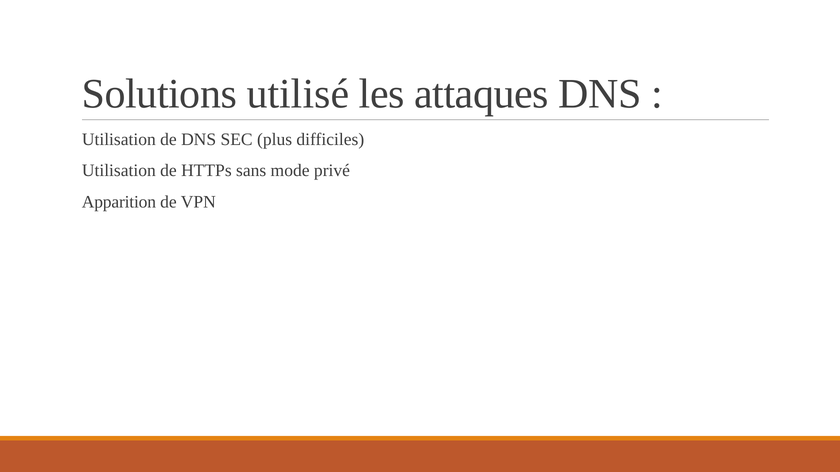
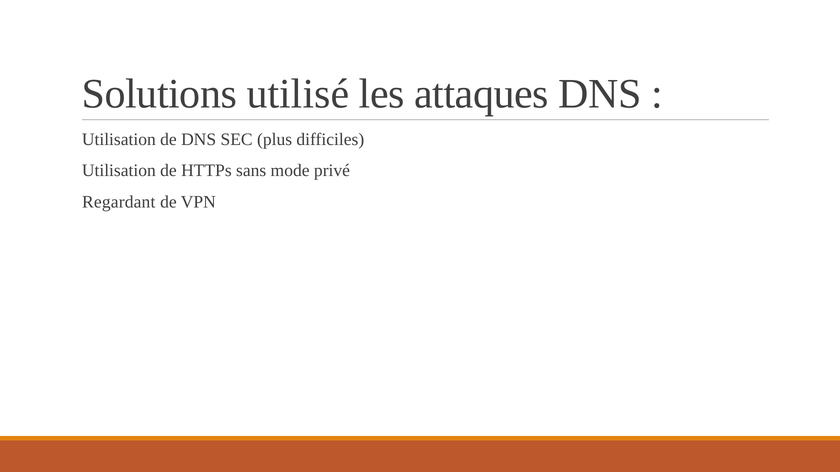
Apparition: Apparition -> Regardant
